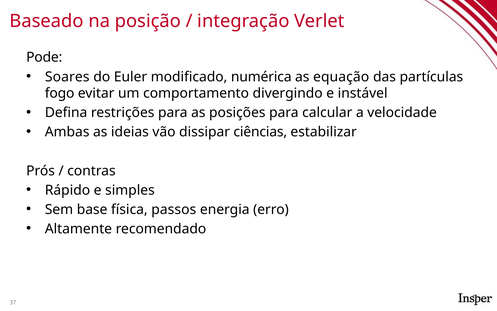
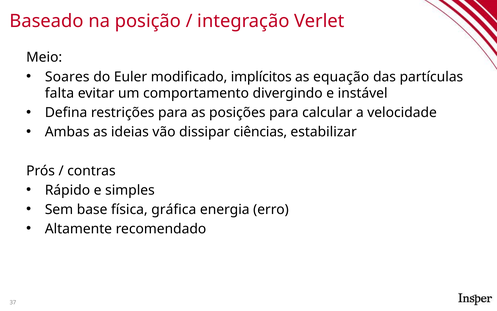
Pode: Pode -> Meio
numérica: numérica -> implícitos
fogo: fogo -> falta
passos: passos -> gráfica
